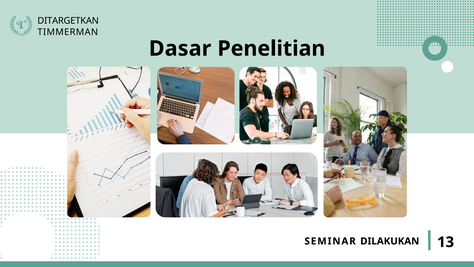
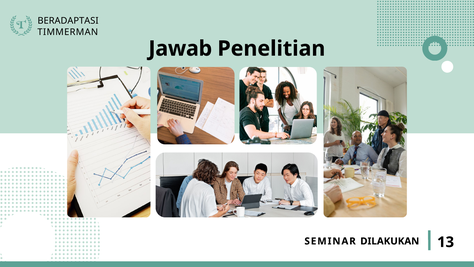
DITARGETKAN: DITARGETKAN -> BERADAPTASI
Dasar: Dasar -> Jawab
